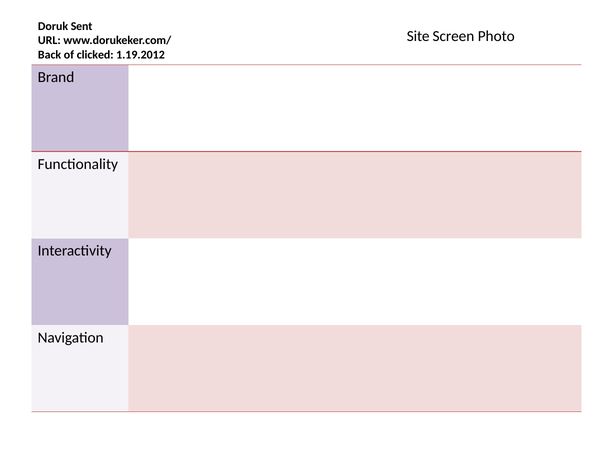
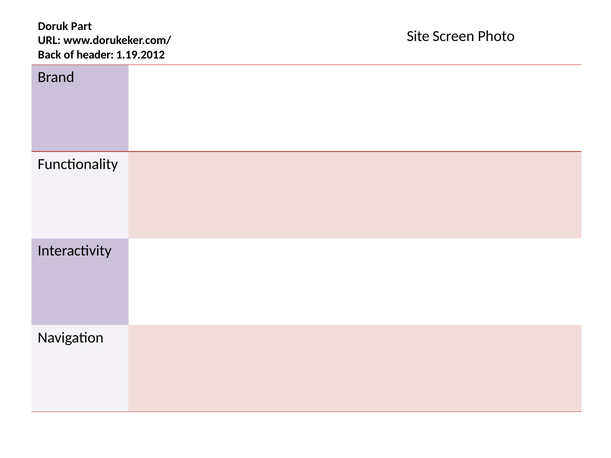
Sent: Sent -> Part
clicked: clicked -> header
